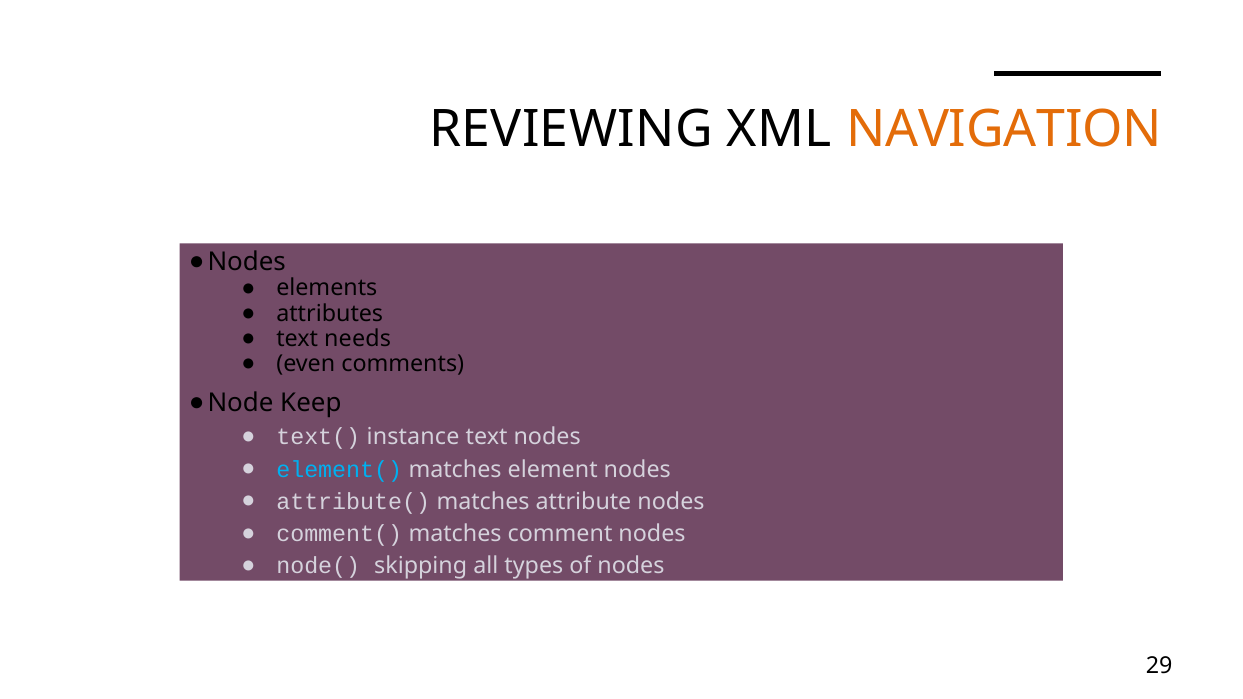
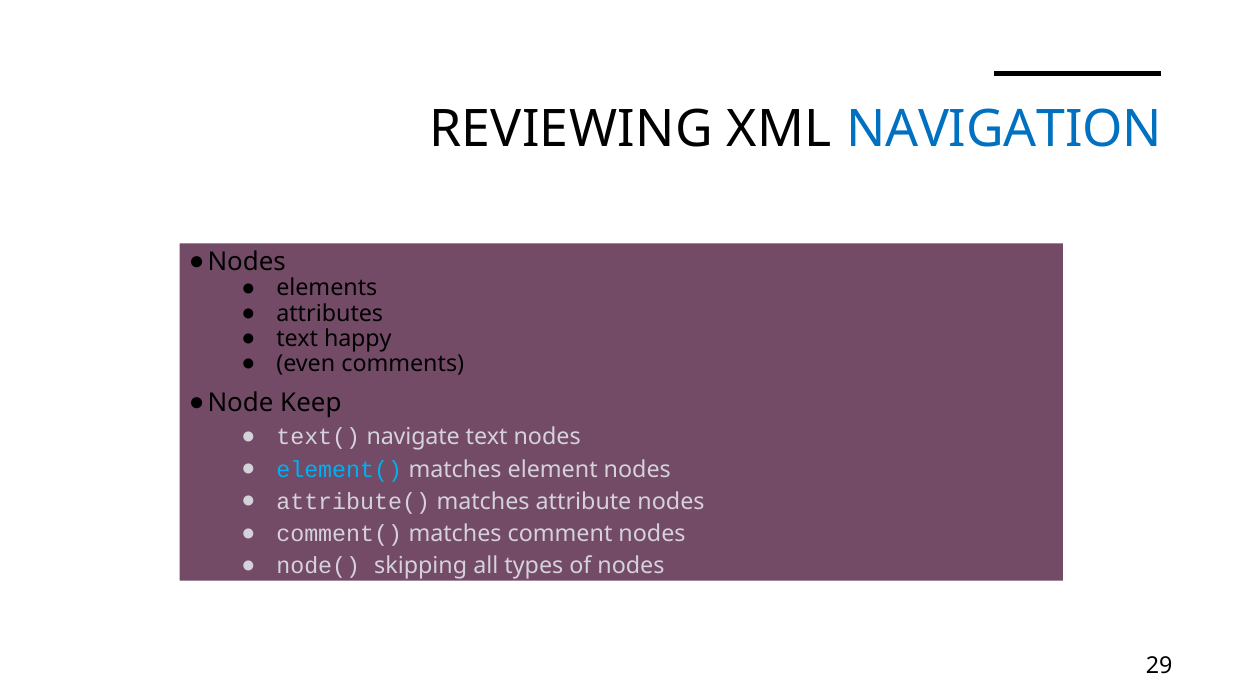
NAVIGATION colour: orange -> blue
needs: needs -> happy
instance: instance -> navigate
